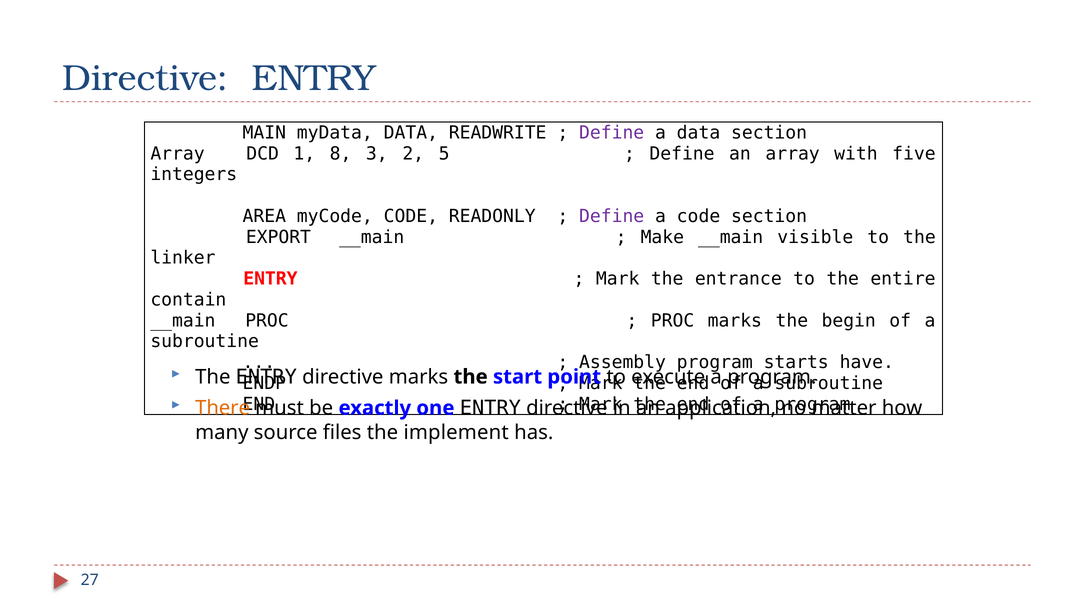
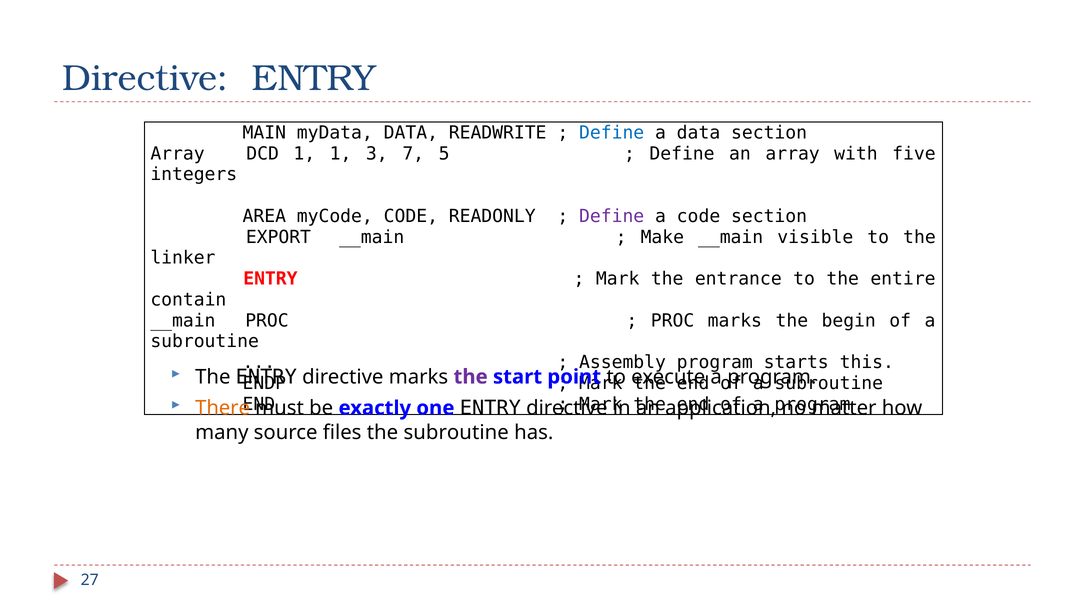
Define at (612, 133) colour: purple -> blue
1 8: 8 -> 1
2: 2 -> 7
have: have -> this
the at (471, 377) colour: black -> purple
the implement: implement -> subroutine
